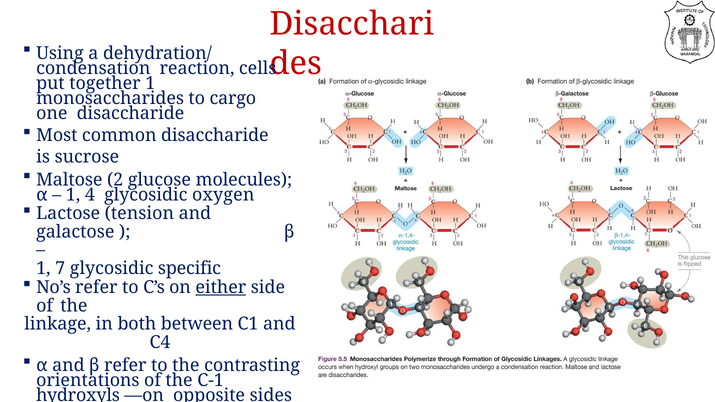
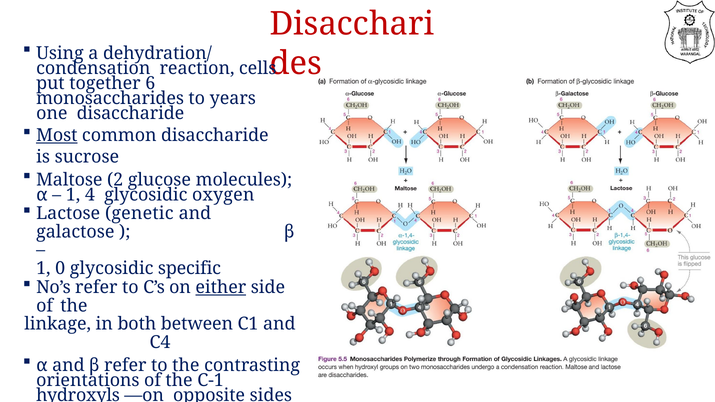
together 1: 1 -> 6
cargo: cargo -> years
Most underline: none -> present
tension: tension -> genetic
7: 7 -> 0
